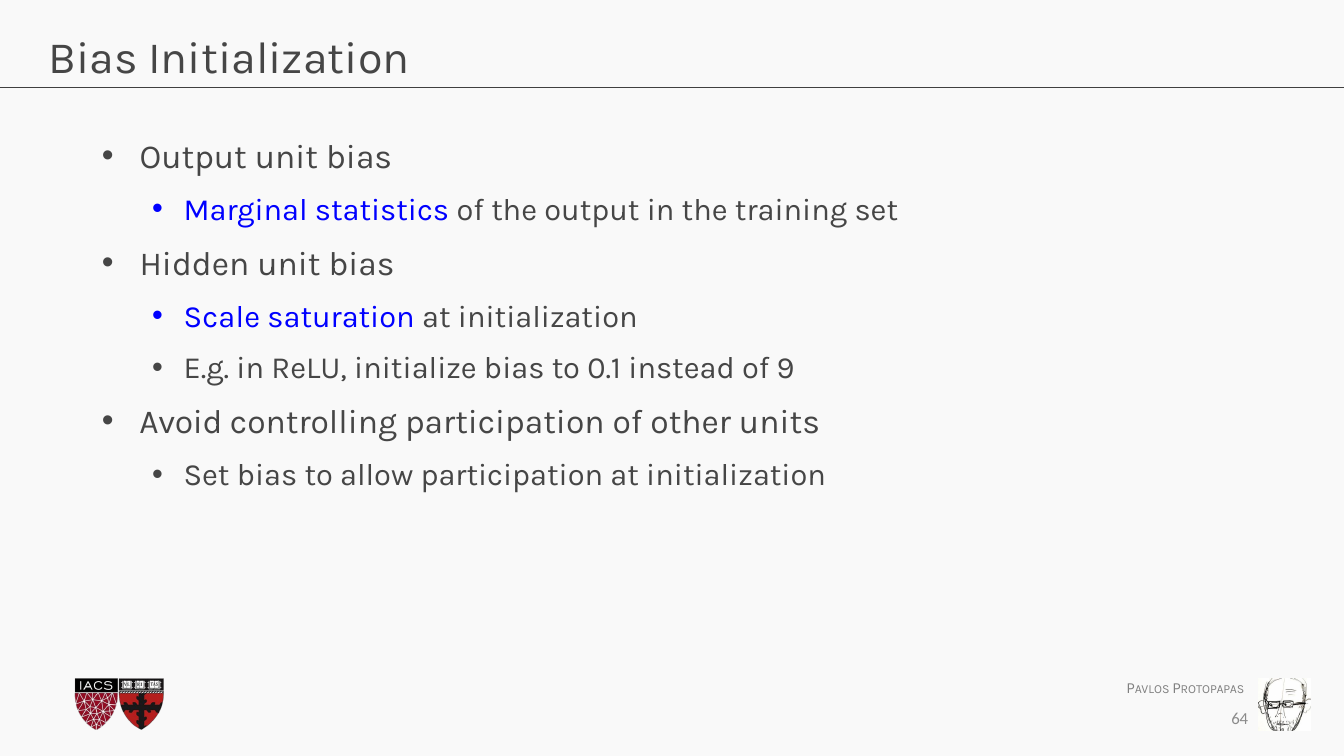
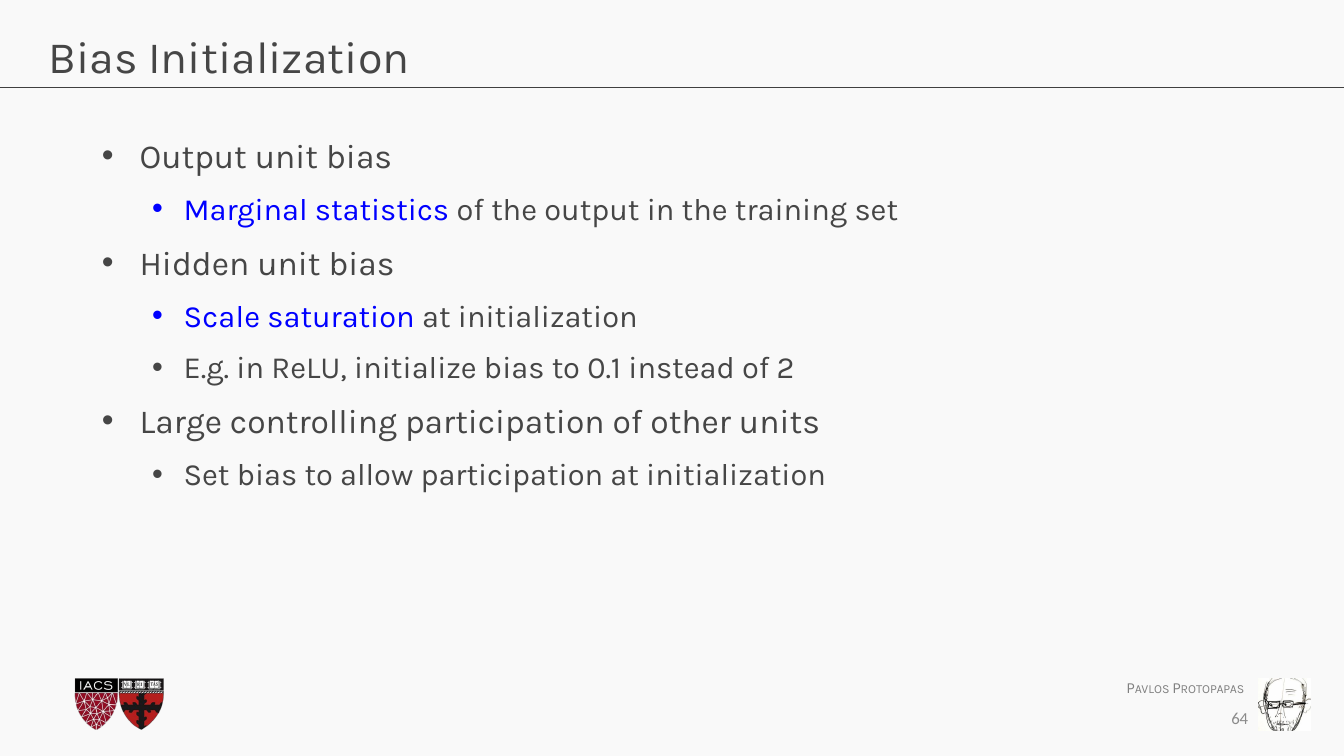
9: 9 -> 2
Avoid: Avoid -> Large
